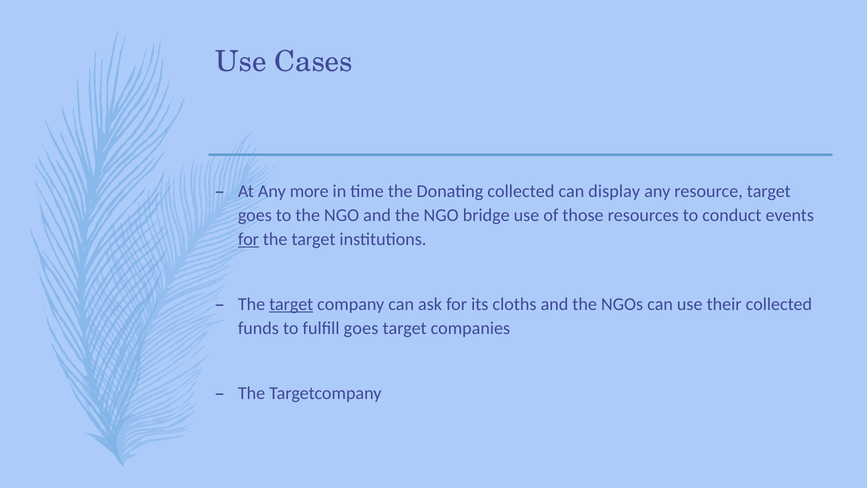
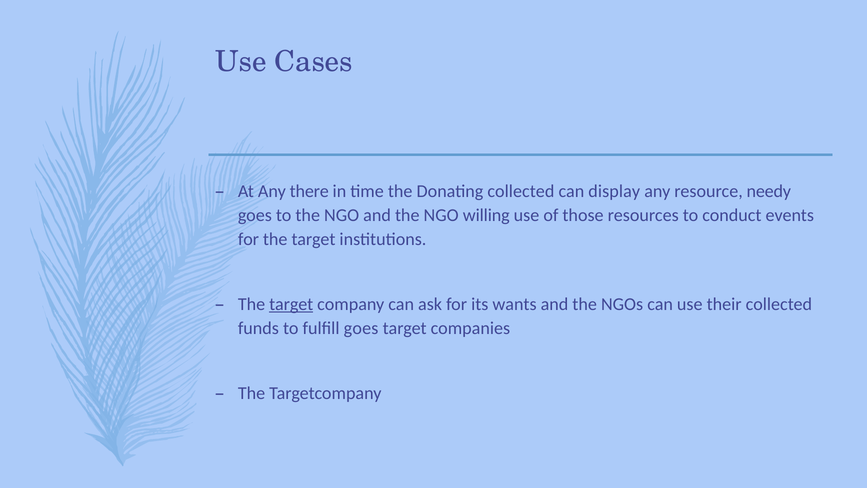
more: more -> there
resource target: target -> needy
bridge: bridge -> willing
for at (248, 239) underline: present -> none
cloths: cloths -> wants
